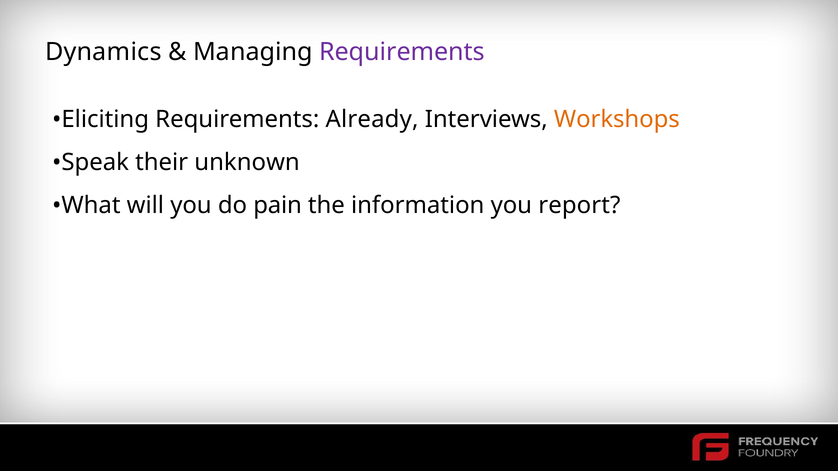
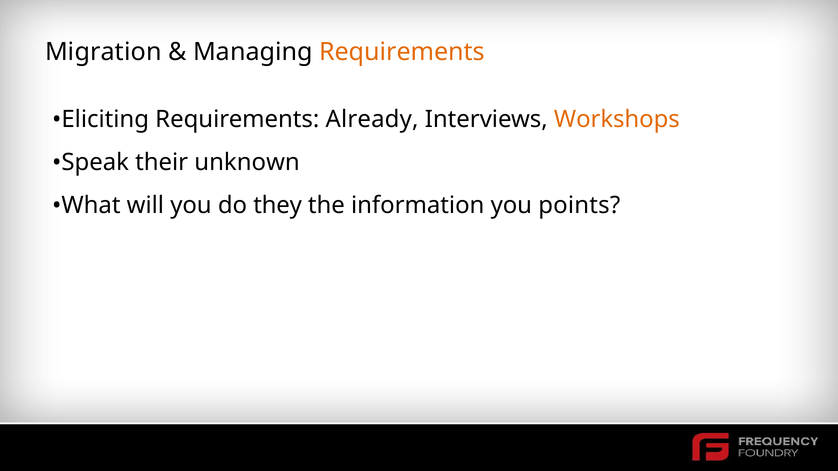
Dynamics: Dynamics -> Migration
Requirements at (402, 52) colour: purple -> orange
pain: pain -> they
report: report -> points
